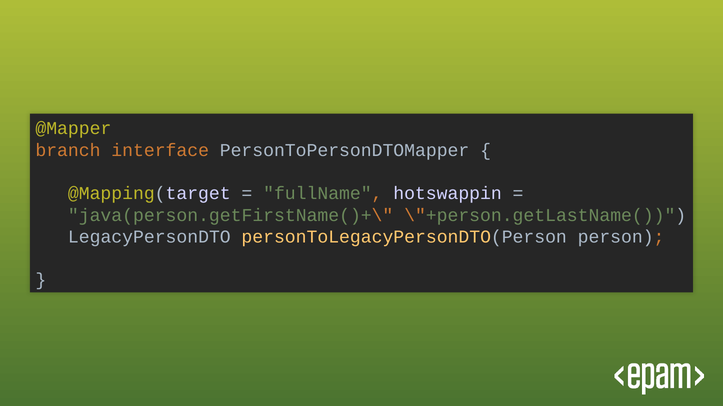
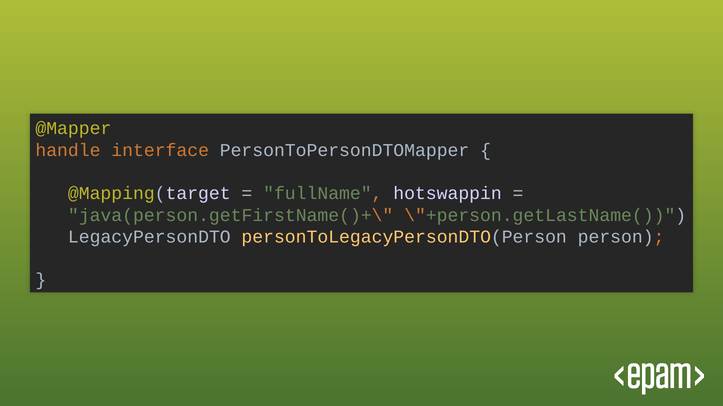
branch: branch -> handle
